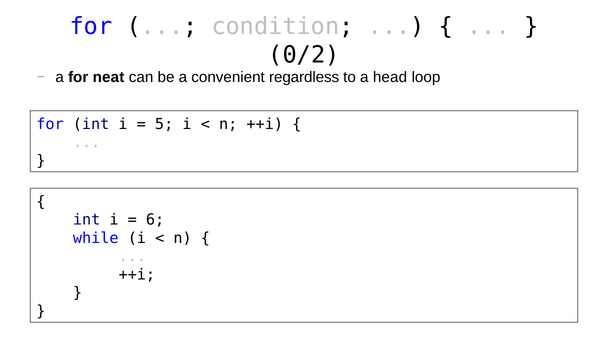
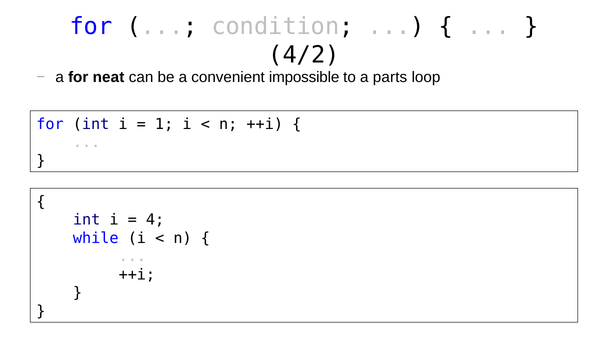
0/2: 0/2 -> 4/2
regardless: regardless -> impossible
head: head -> parts
5: 5 -> 1
6: 6 -> 4
